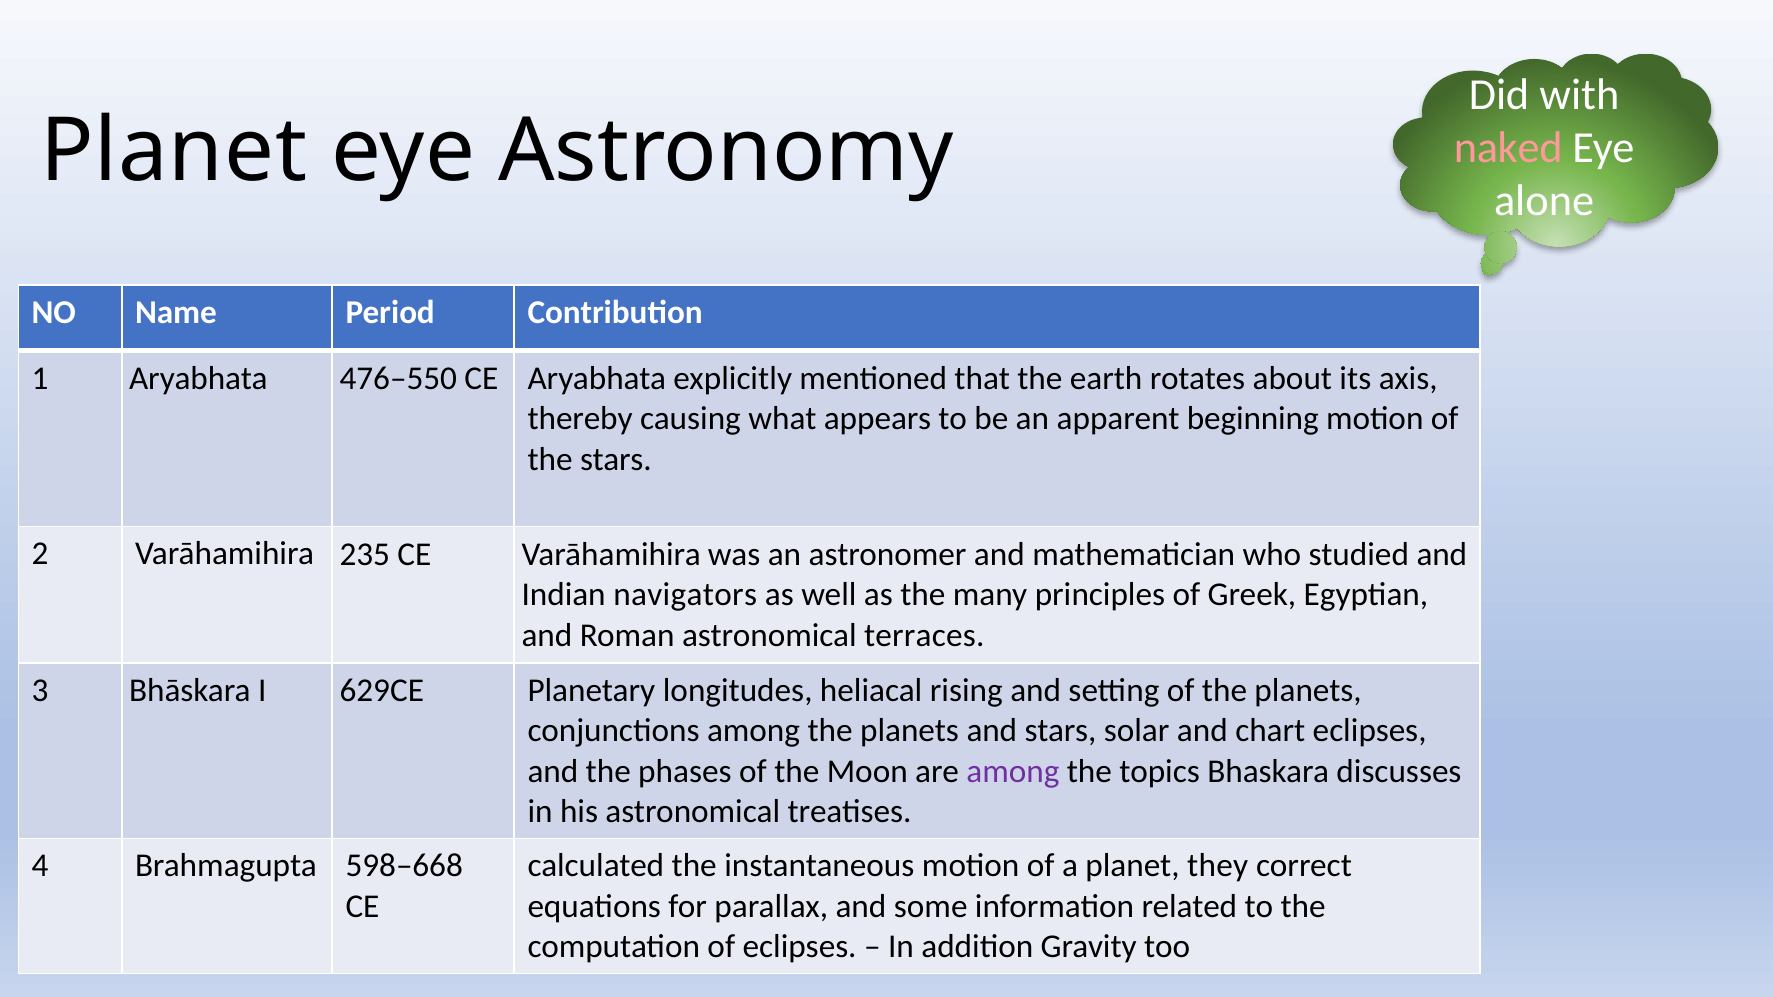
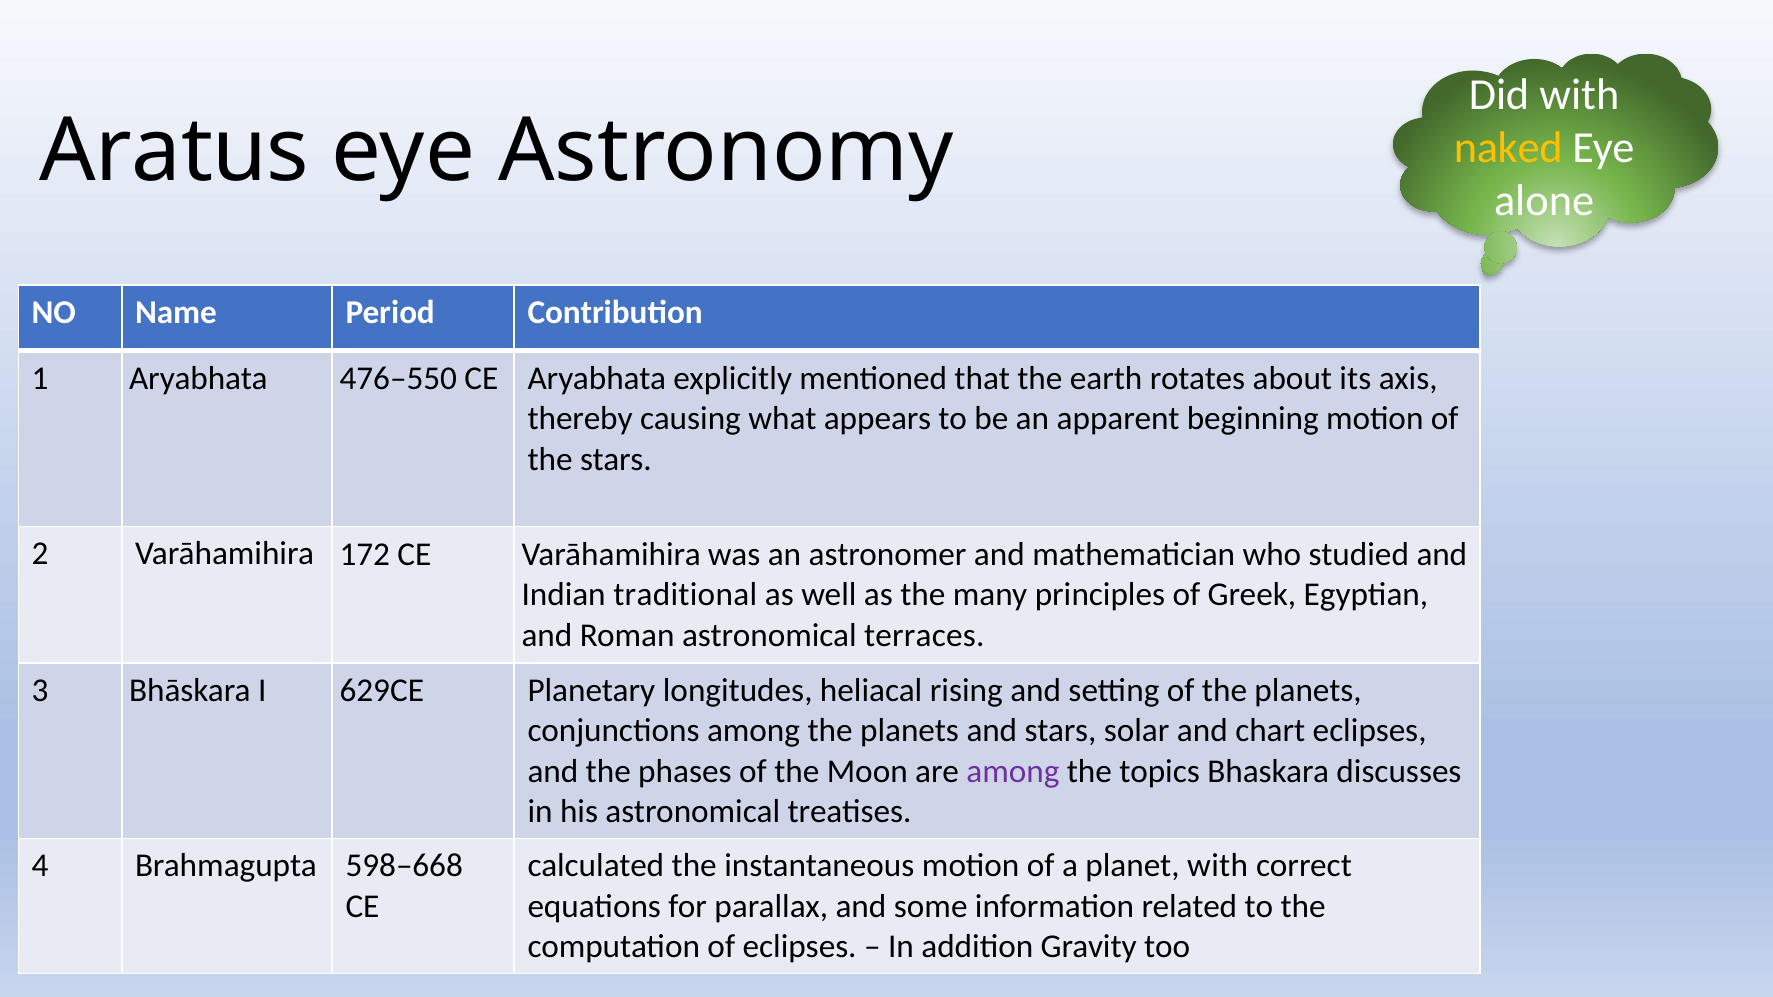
Planet at (174, 151): Planet -> Aratus
naked colour: pink -> yellow
235: 235 -> 172
navigators: navigators -> traditional
planet they: they -> with
